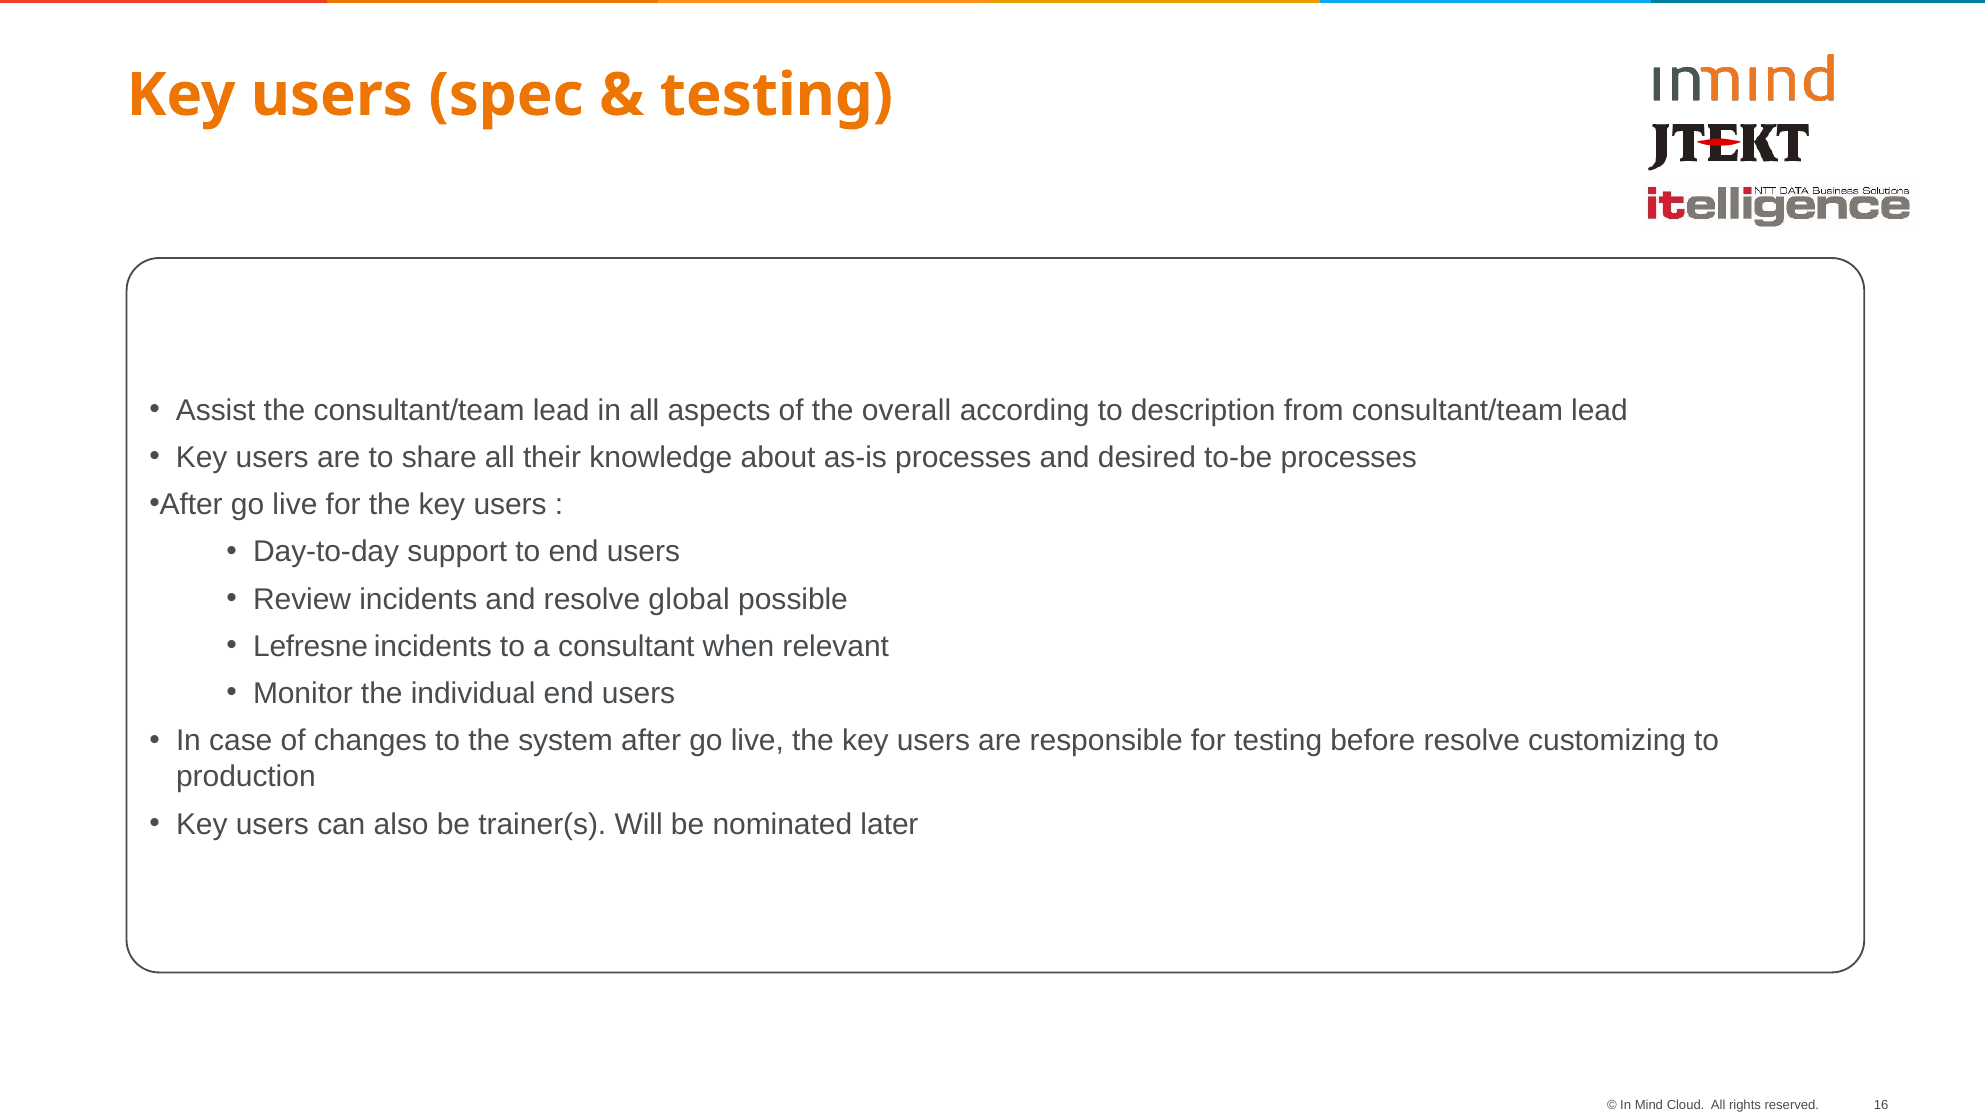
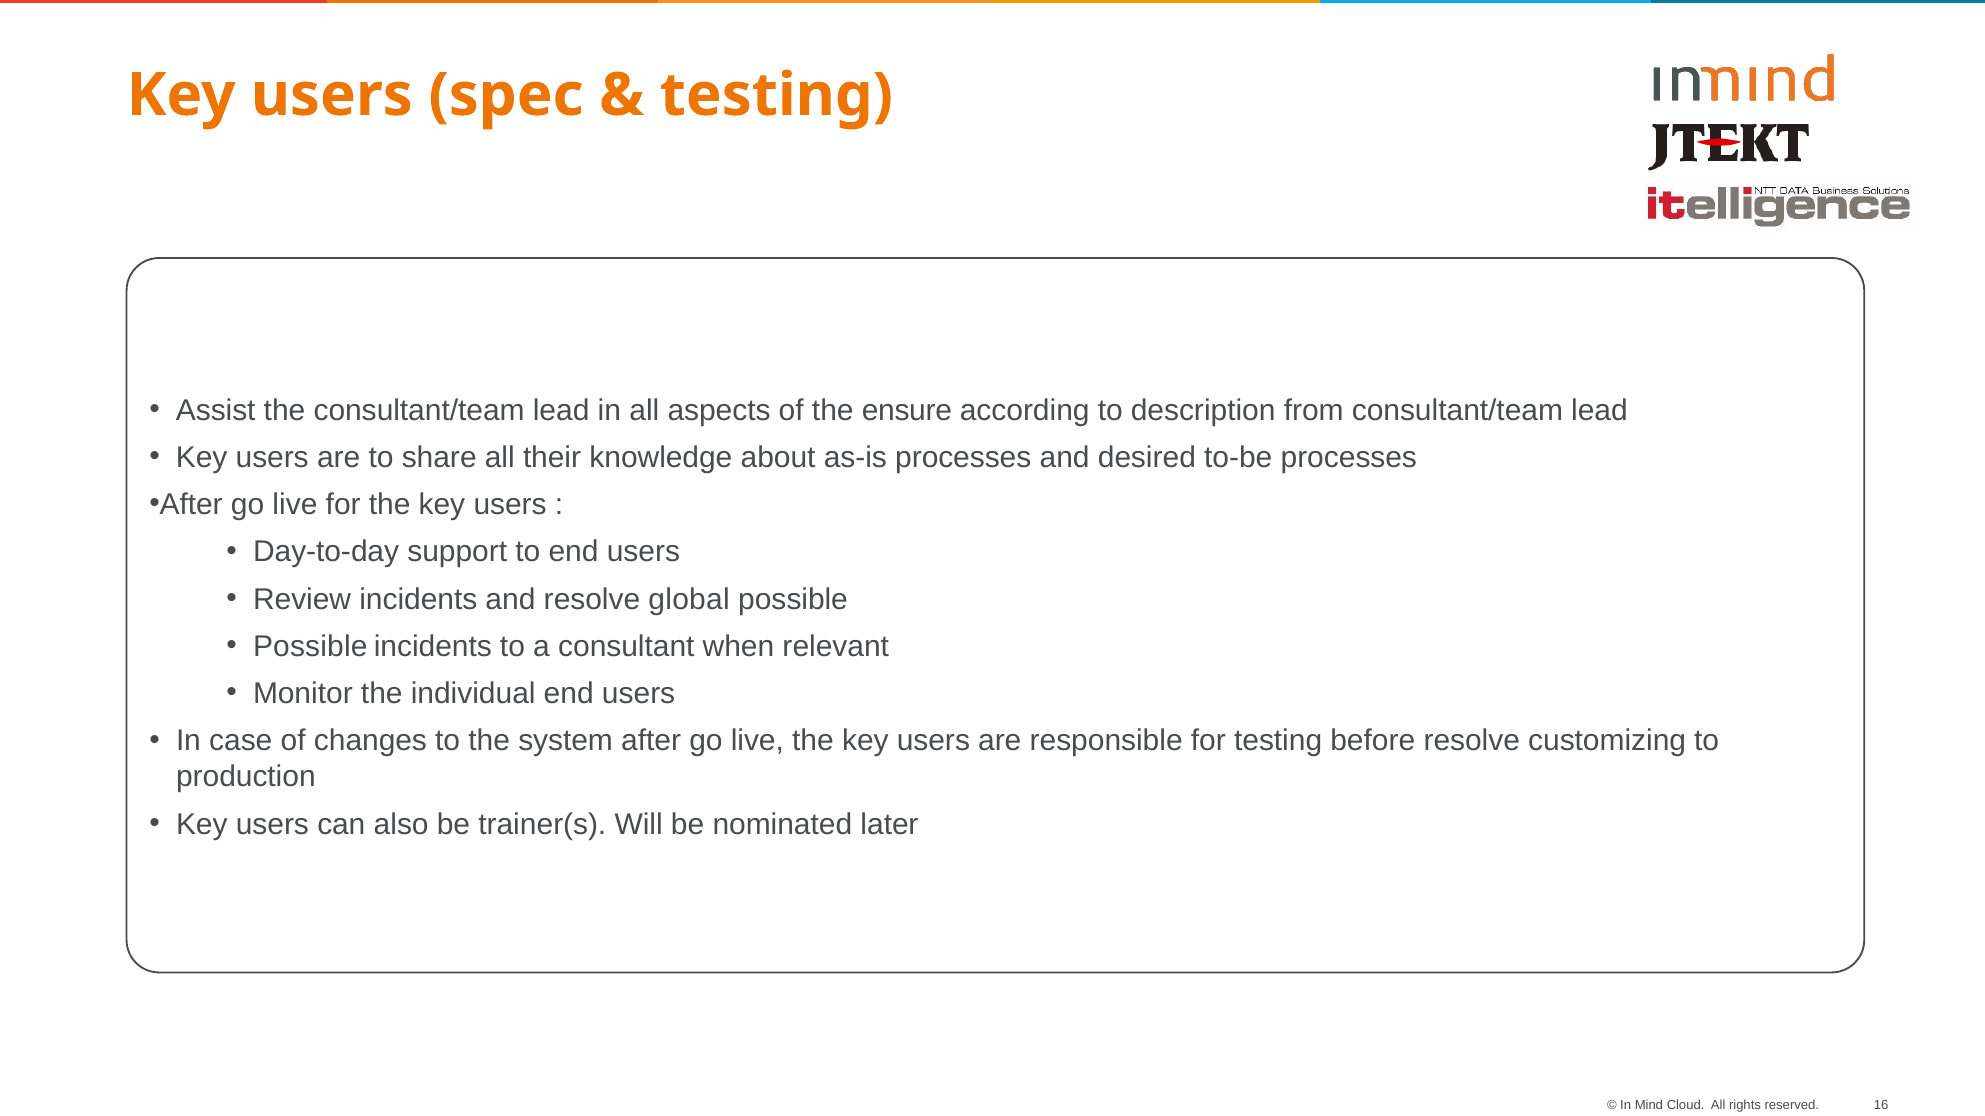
overall: overall -> ensure
Lefresne at (311, 647): Lefresne -> Possible
